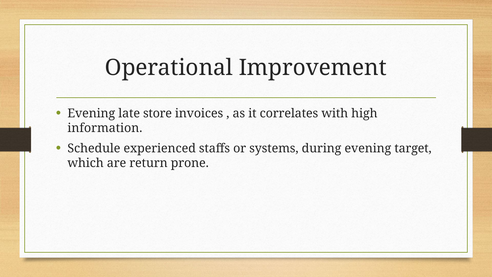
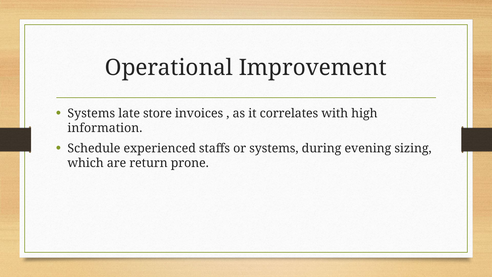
Evening at (91, 113): Evening -> Systems
target: target -> sizing
